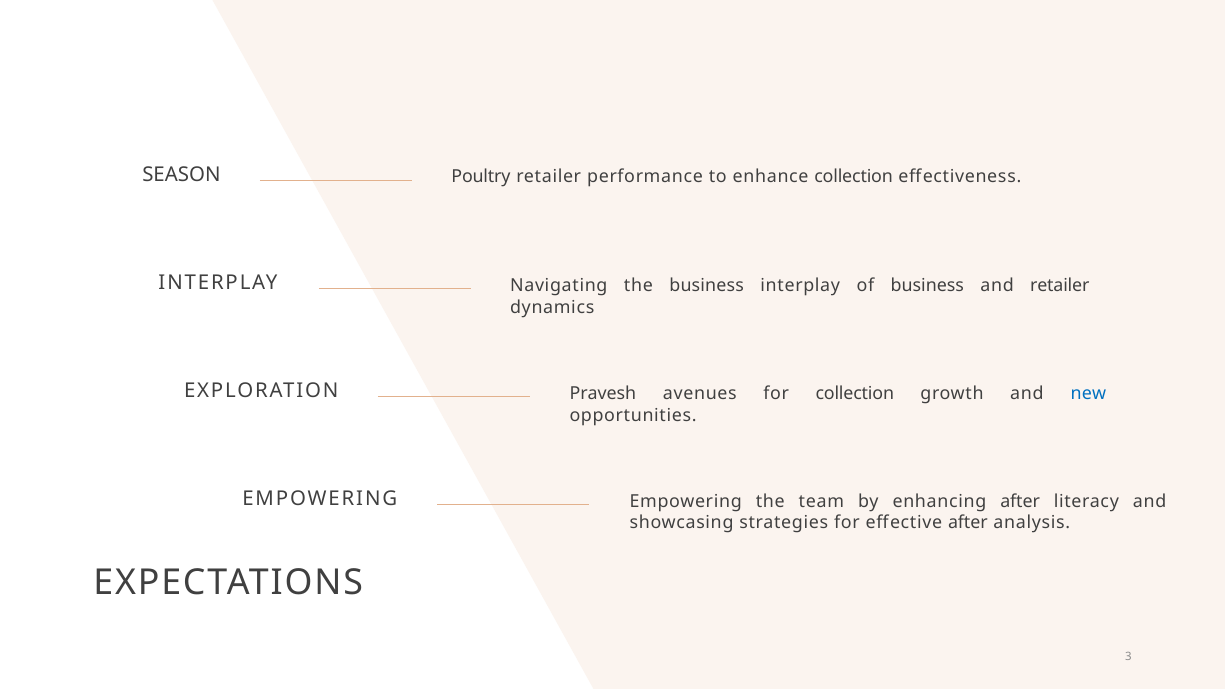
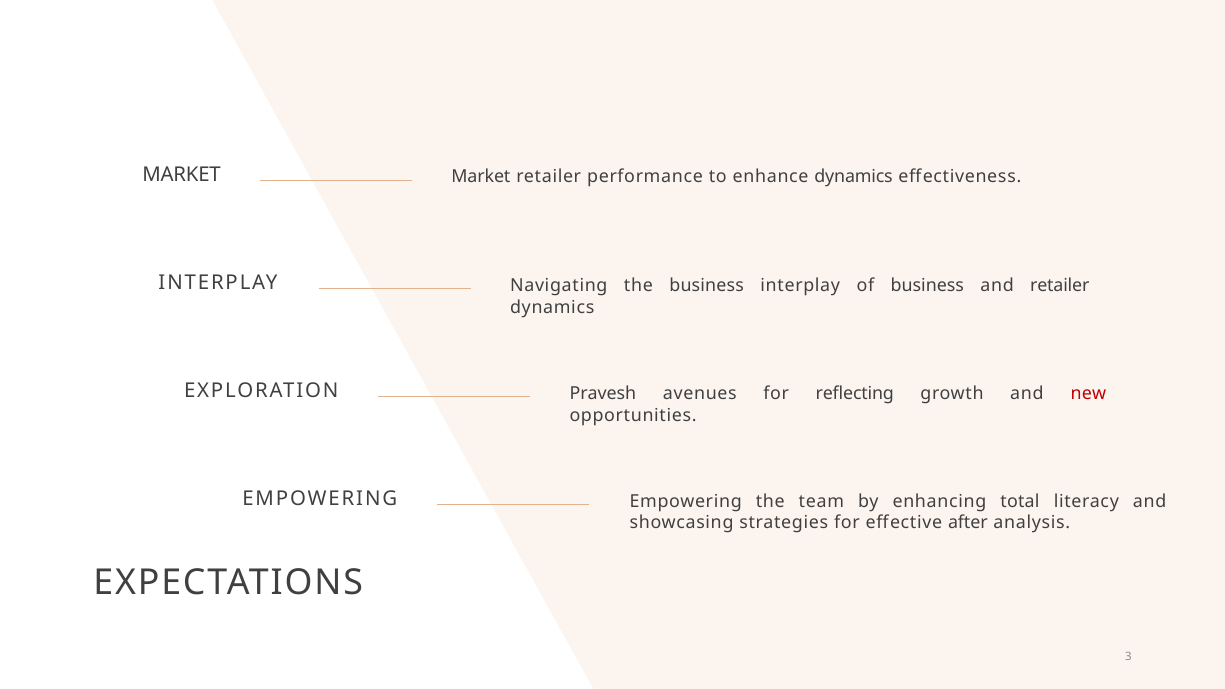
SEASON at (181, 175): SEASON -> MARKET
Poultry at (481, 177): Poultry -> Market
enhance collection: collection -> dynamics
for collection: collection -> reflecting
new colour: blue -> red
enhancing after: after -> total
